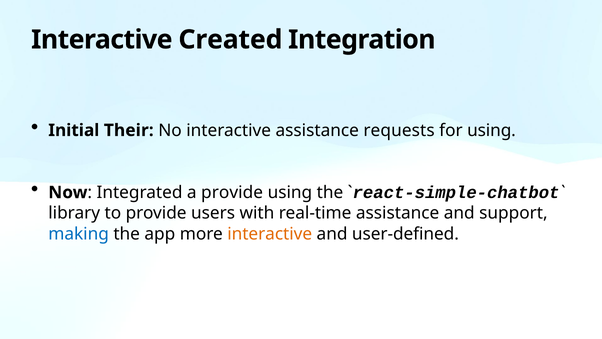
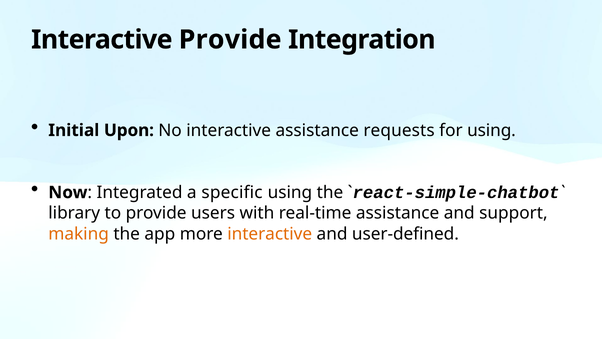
Interactive Created: Created -> Provide
Their: Their -> Upon
a provide: provide -> specific
making colour: blue -> orange
